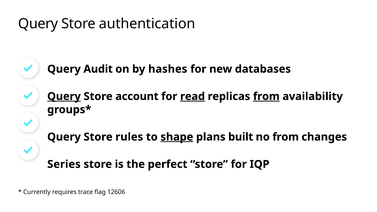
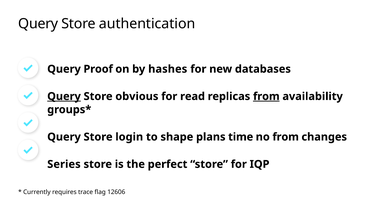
Audit: Audit -> Proof
account: account -> obvious
read underline: present -> none
rules: rules -> login
shape underline: present -> none
built: built -> time
